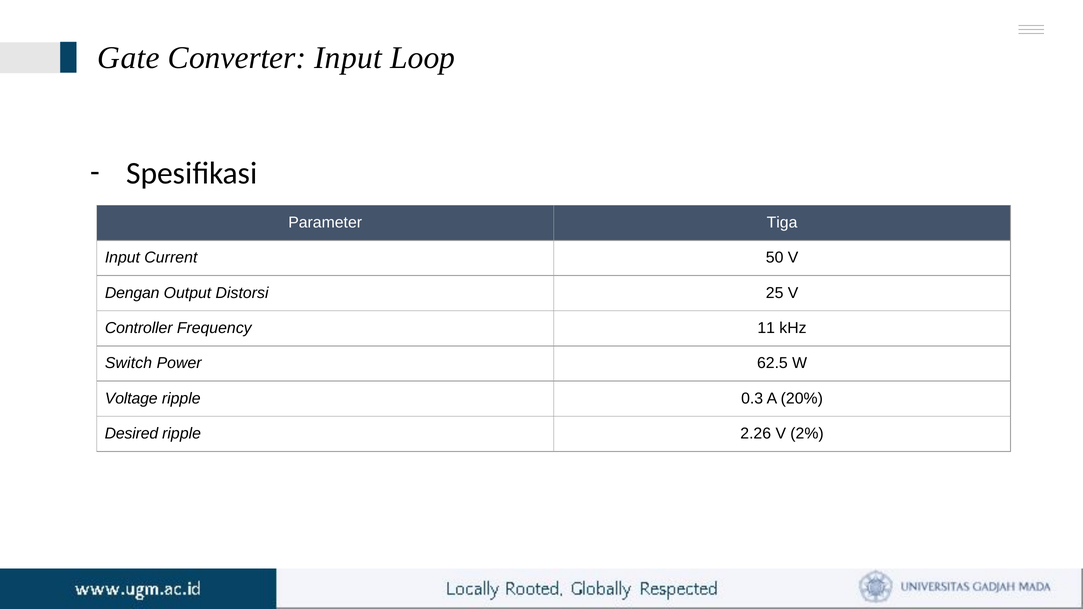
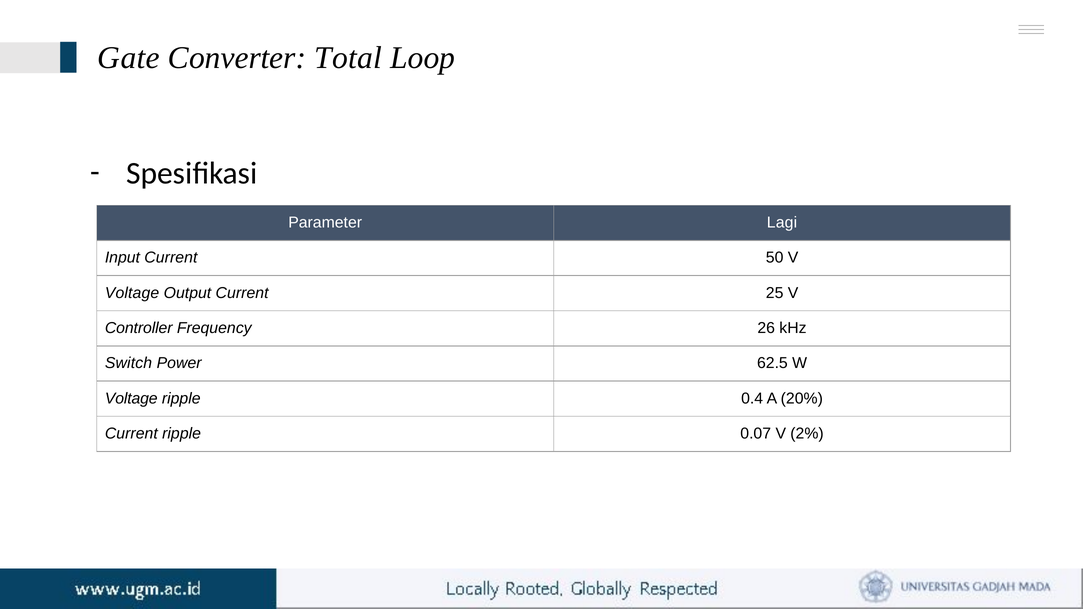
Converter Input: Input -> Total
Tiga: Tiga -> Lagi
Dengan at (132, 293): Dengan -> Voltage
Output Distorsi: Distorsi -> Current
11: 11 -> 26
0.3: 0.3 -> 0.4
Desired at (131, 434): Desired -> Current
2.26: 2.26 -> 0.07
